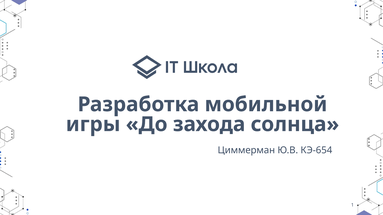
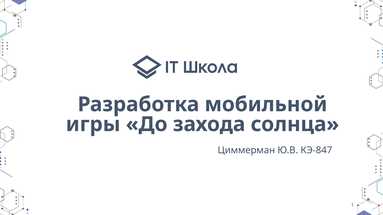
КЭ-654: КЭ-654 -> КЭ-847
